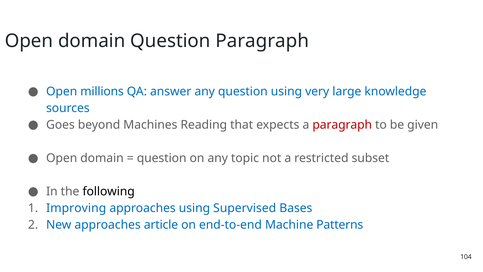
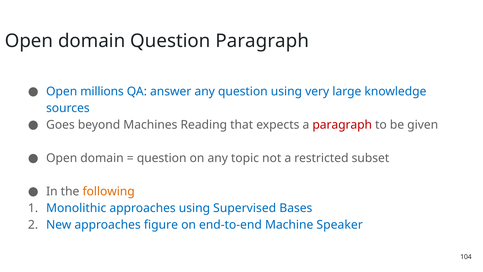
following colour: black -> orange
Improving: Improving -> Monolithic
article: article -> figure
Patterns: Patterns -> Speaker
